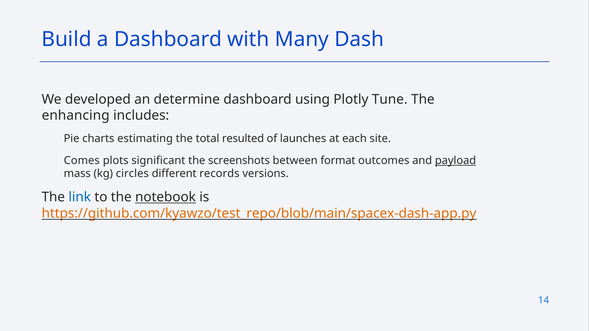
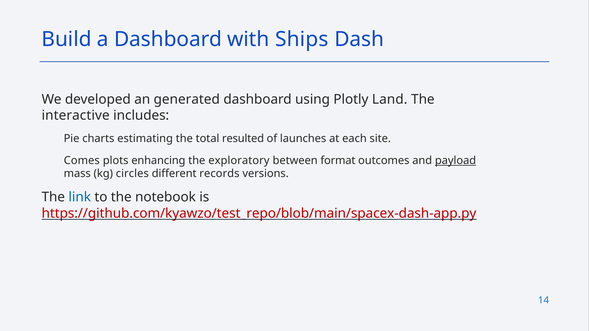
Many: Many -> Ships
determine: determine -> generated
Tune: Tune -> Land
enhancing: enhancing -> interactive
significant: significant -> enhancing
screenshots: screenshots -> exploratory
notebook underline: present -> none
https://github.com/kyawzo/test_repo/blob/main/spacex-dash-app.py colour: orange -> red
